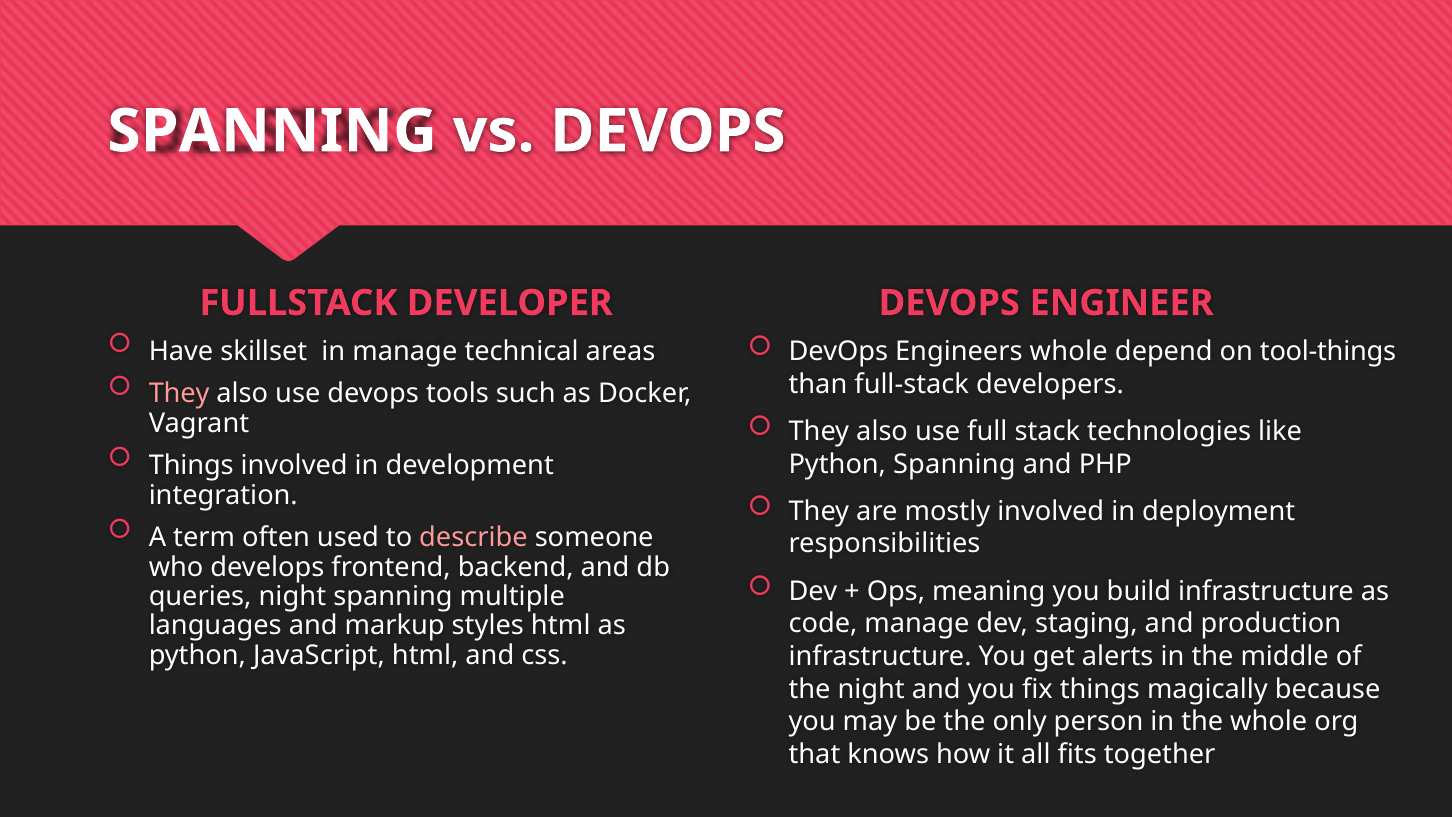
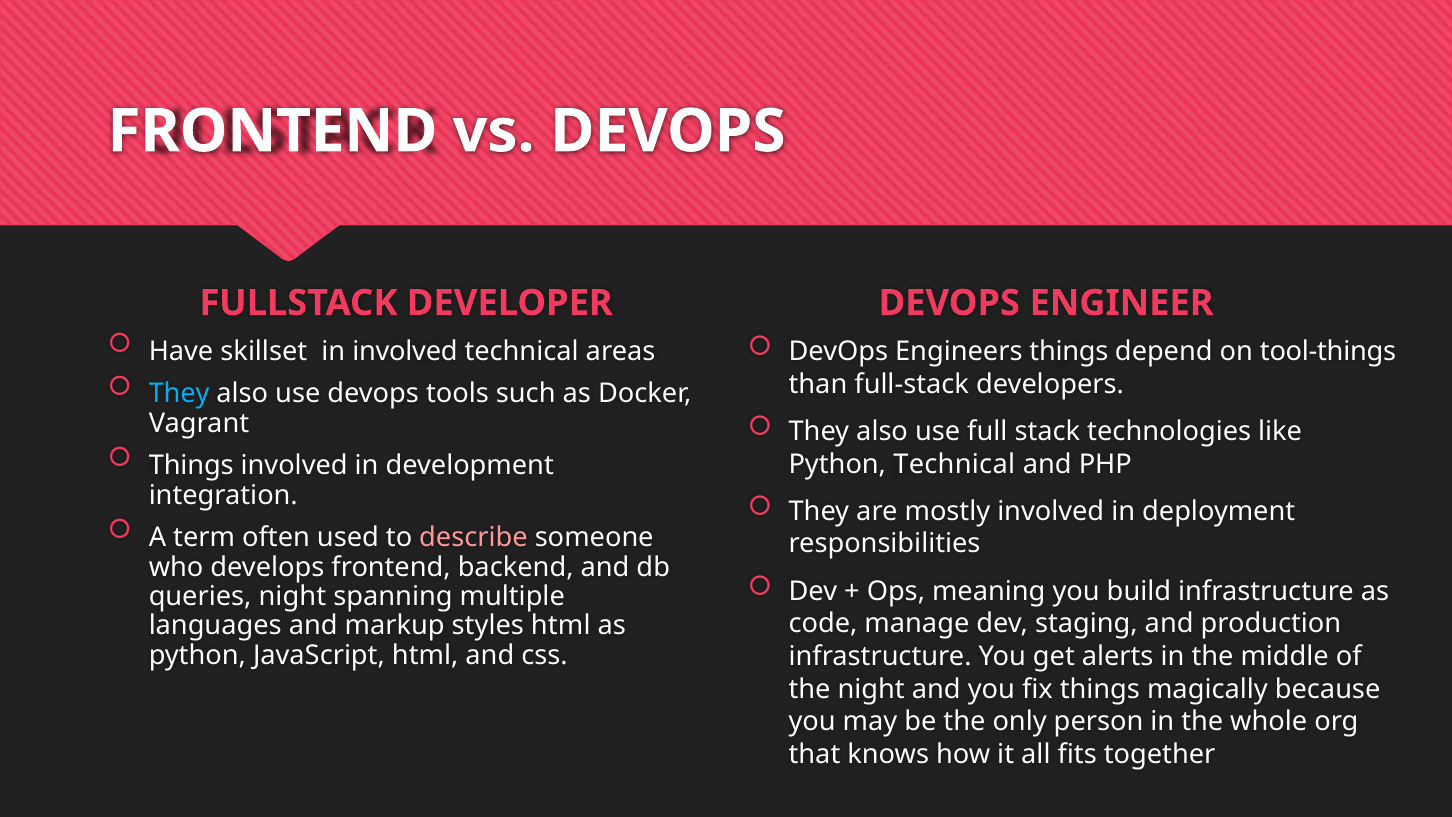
SPANNING at (272, 131): SPANNING -> FRONTEND
in manage: manage -> involved
Engineers whole: whole -> things
They at (179, 394) colour: pink -> light blue
Python Spanning: Spanning -> Technical
